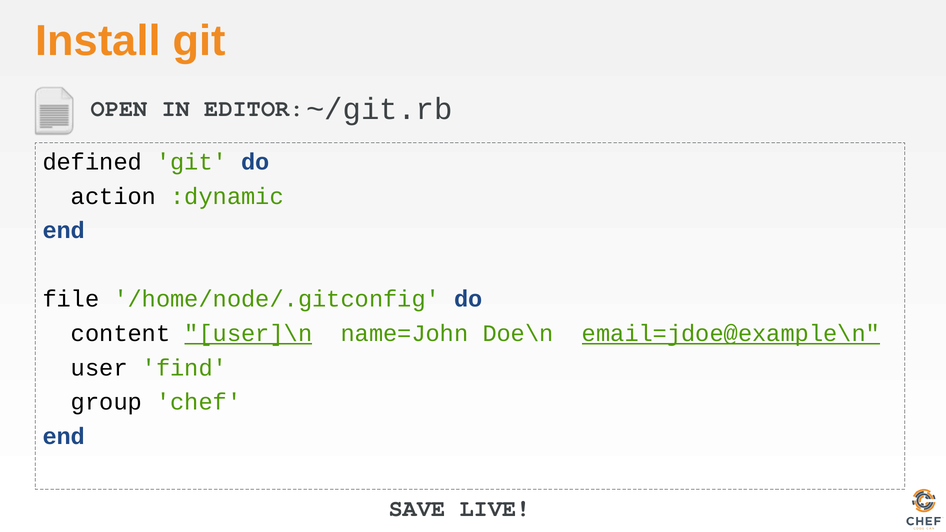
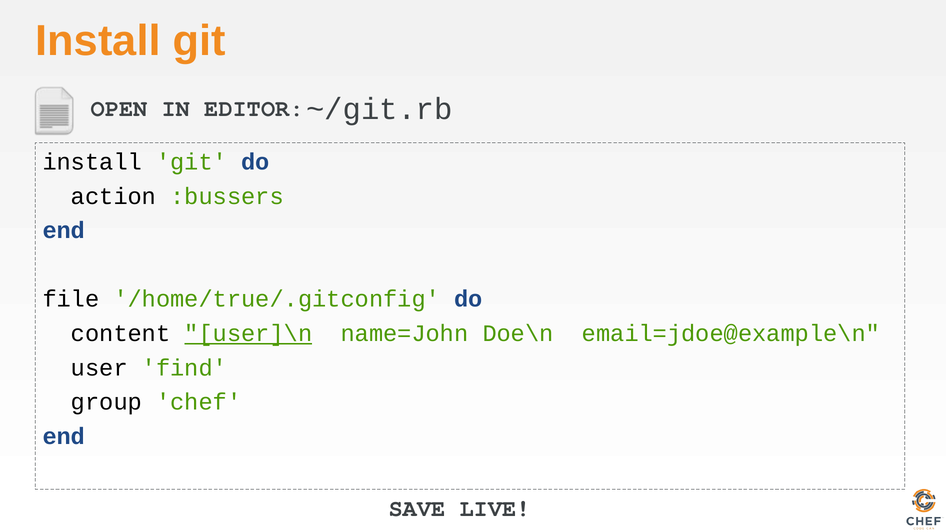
defined at (92, 162): defined -> install
:dynamic: :dynamic -> :bussers
/home/node/.gitconfig: /home/node/.gitconfig -> /home/true/.gitconfig
email=jdoe@example\n underline: present -> none
